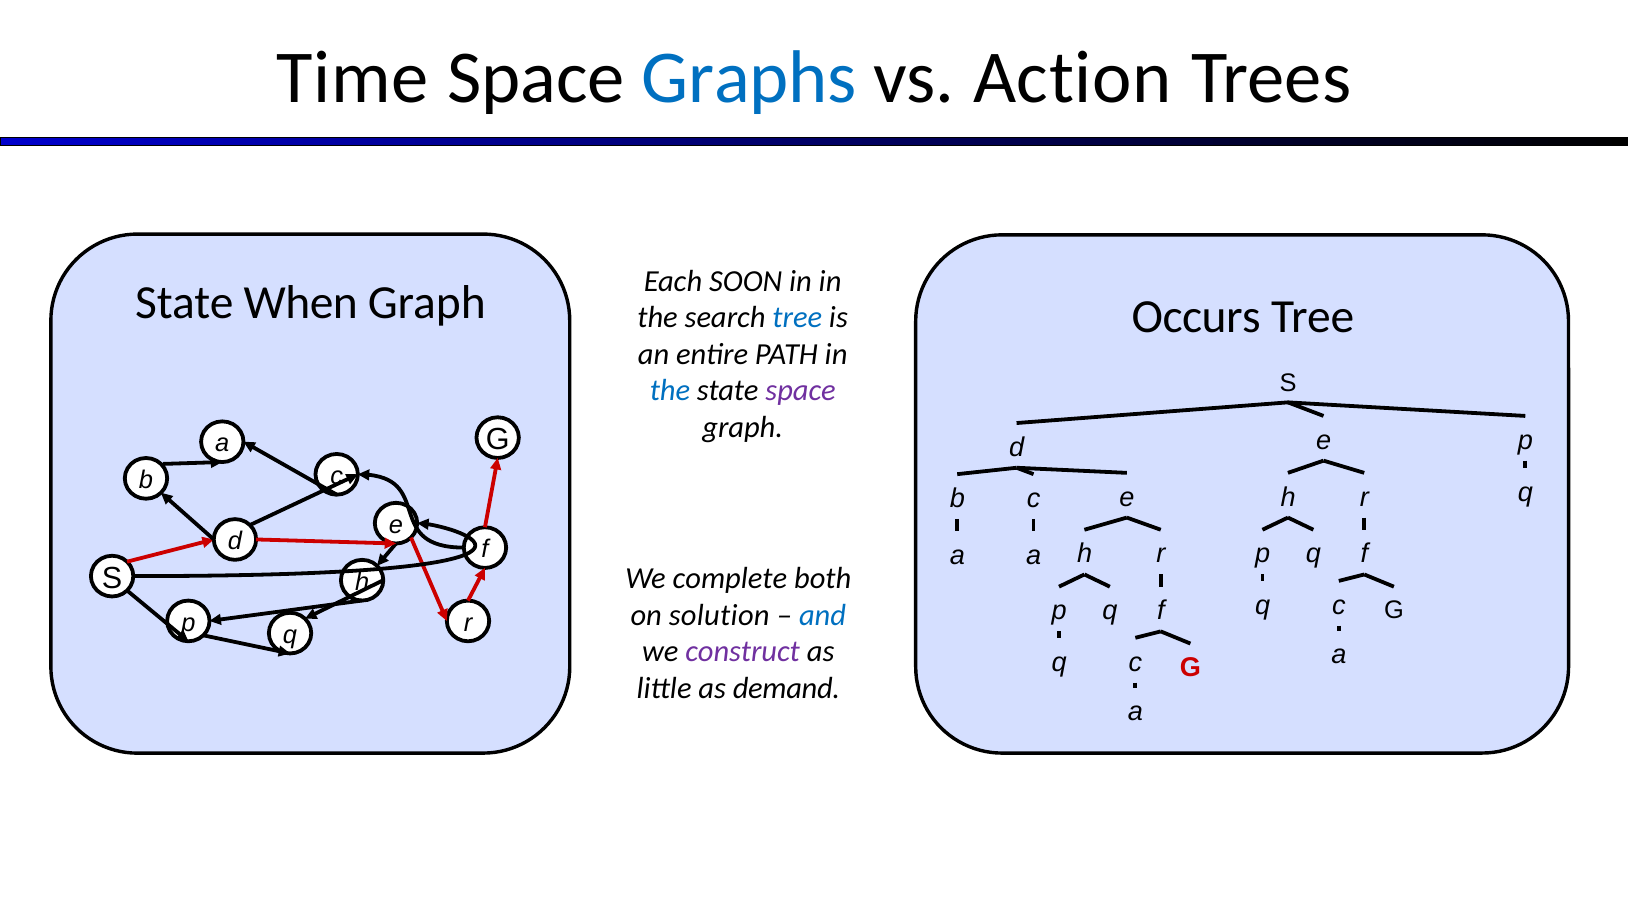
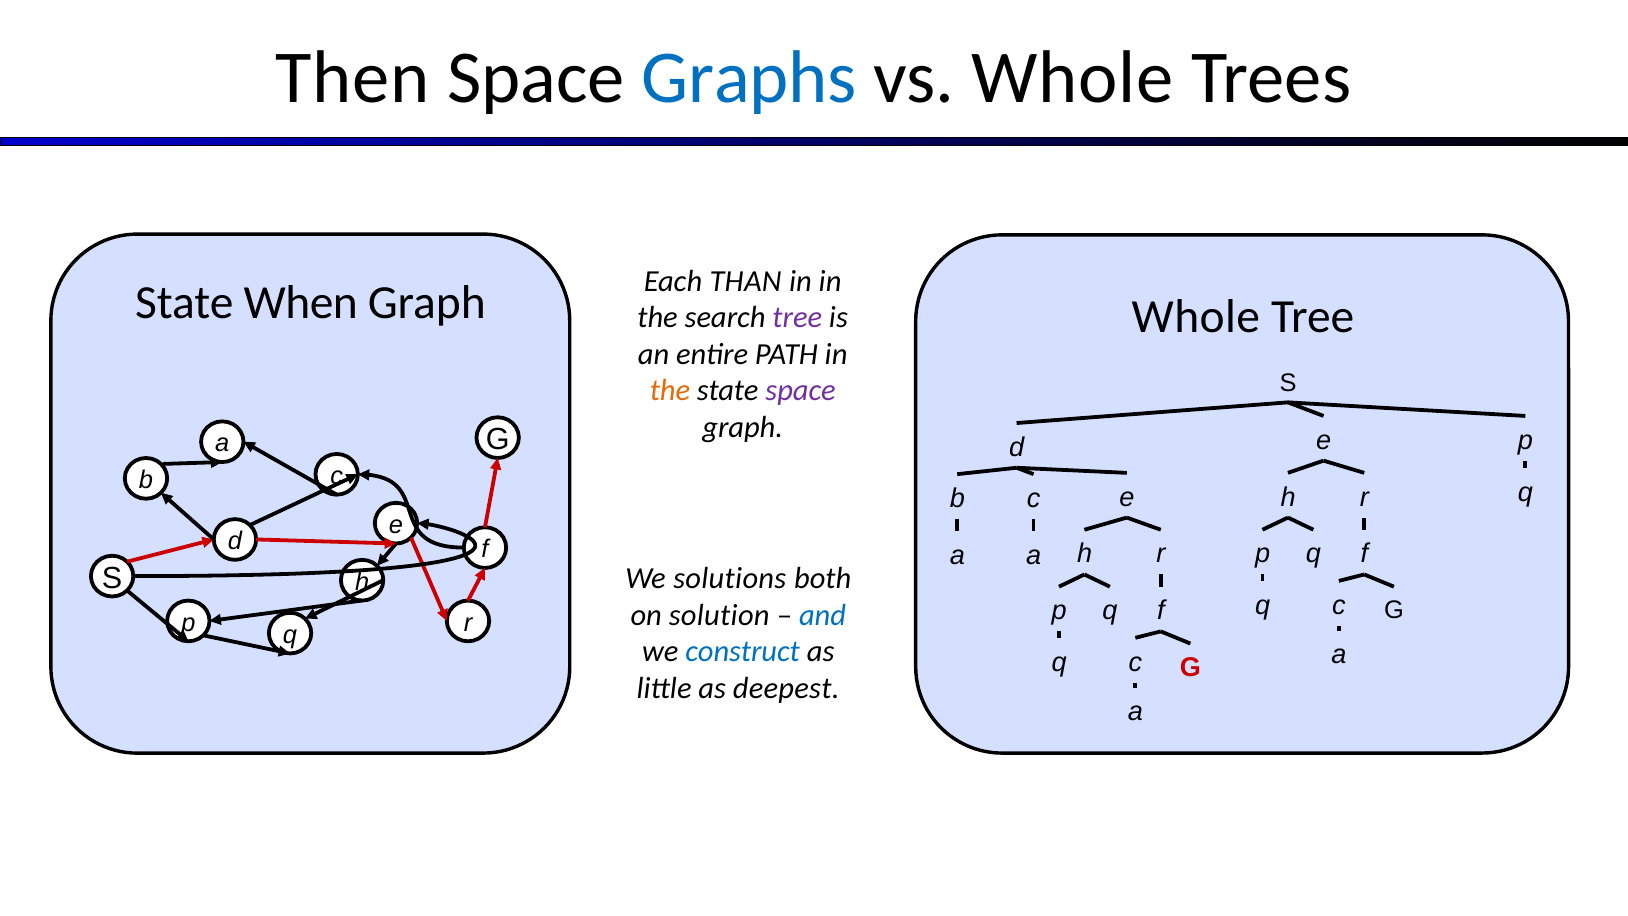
Time: Time -> Then
vs Action: Action -> Whole
SOON: SOON -> THAN
Occurs at (1196, 316): Occurs -> Whole
tree at (797, 318) colour: blue -> purple
the at (670, 391) colour: blue -> orange
complete: complete -> solutions
construct colour: purple -> blue
demand: demand -> deepest
